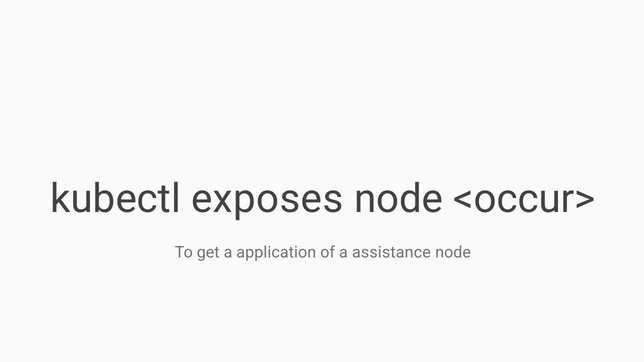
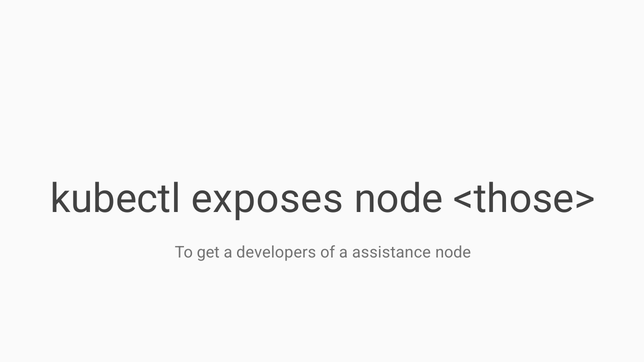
<occur>: <occur> -> <those>
application: application -> developers
